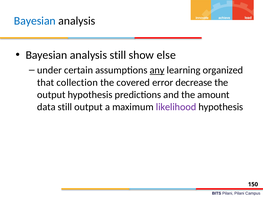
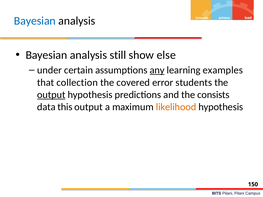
organized: organized -> examples
decrease: decrease -> students
output at (51, 95) underline: none -> present
amount: amount -> consists
data still: still -> this
likelihood colour: purple -> orange
